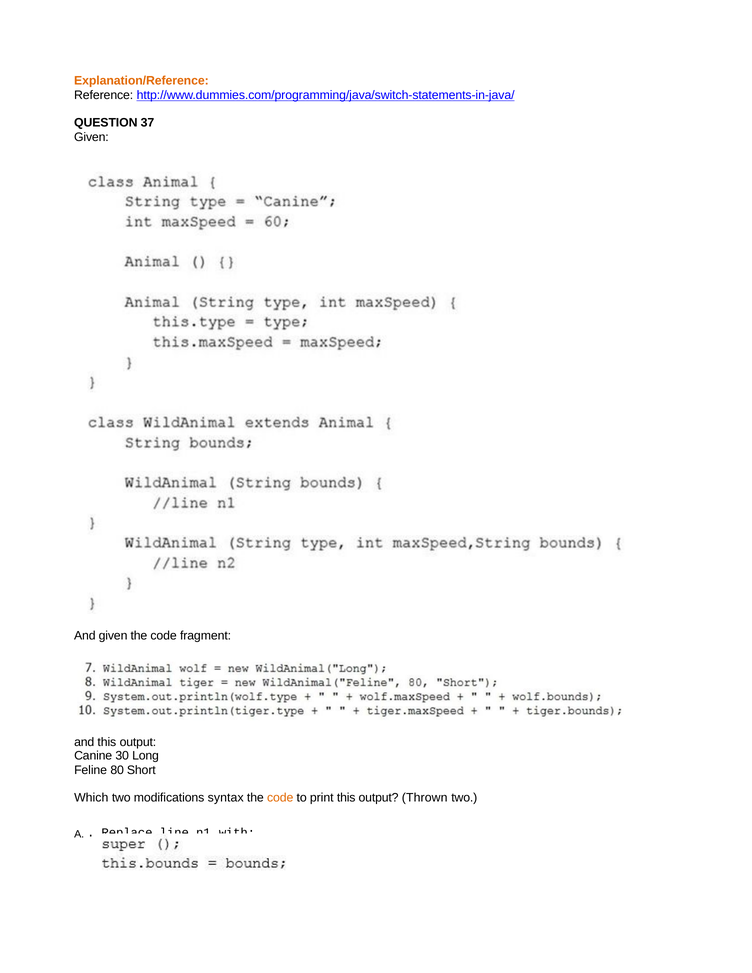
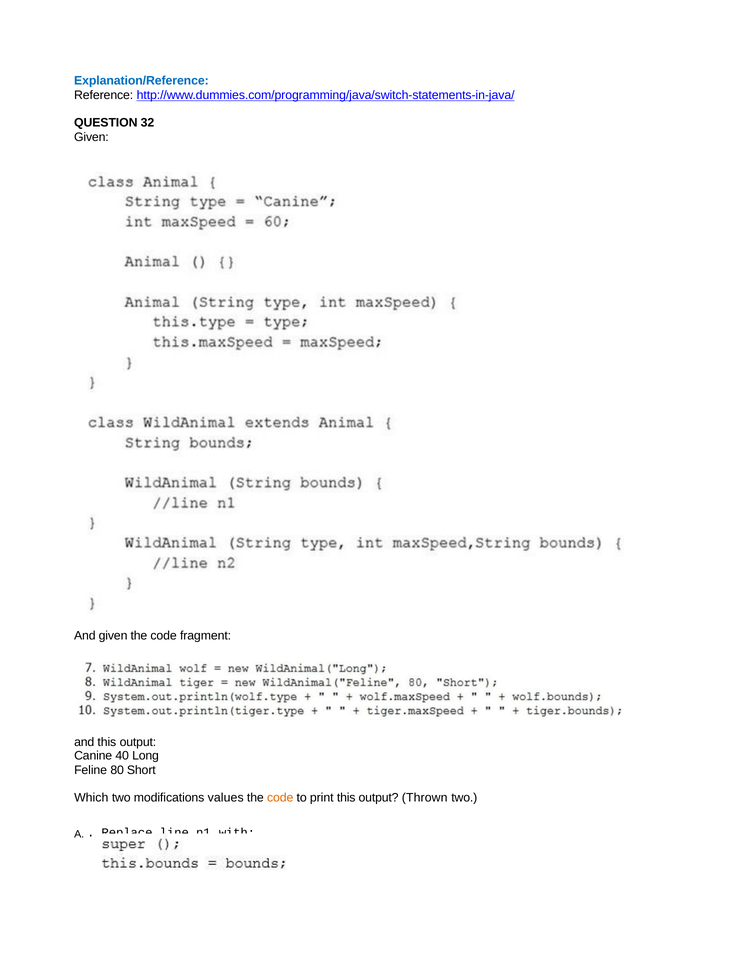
Explanation/Reference colour: orange -> blue
37: 37 -> 32
30: 30 -> 40
syntax: syntax -> values
